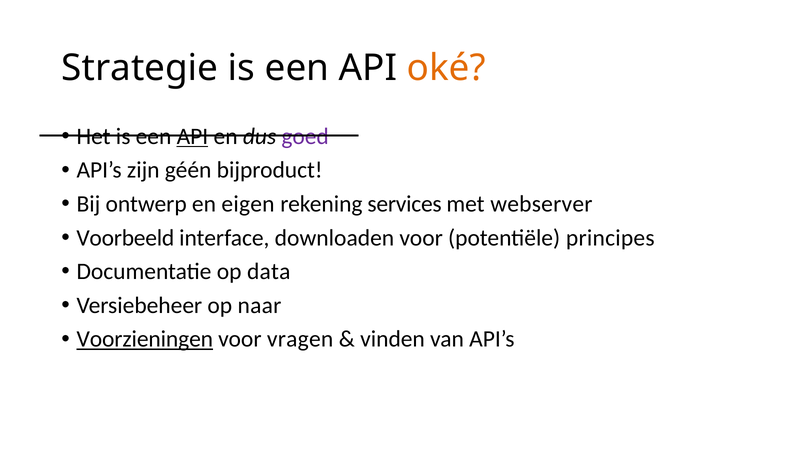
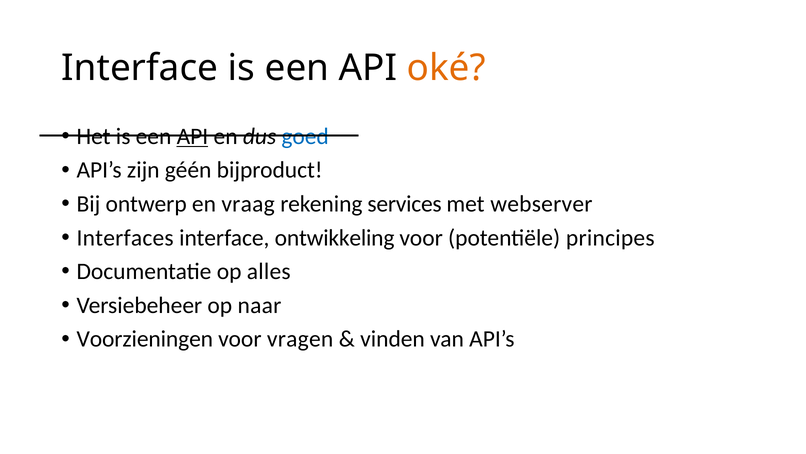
Strategie at (140, 68): Strategie -> Interface
goed colour: purple -> blue
eigen: eigen -> vraag
Voorbeeld: Voorbeeld -> Interfaces
downloaden: downloaden -> ontwikkeling
data: data -> alles
Voorzieningen underline: present -> none
